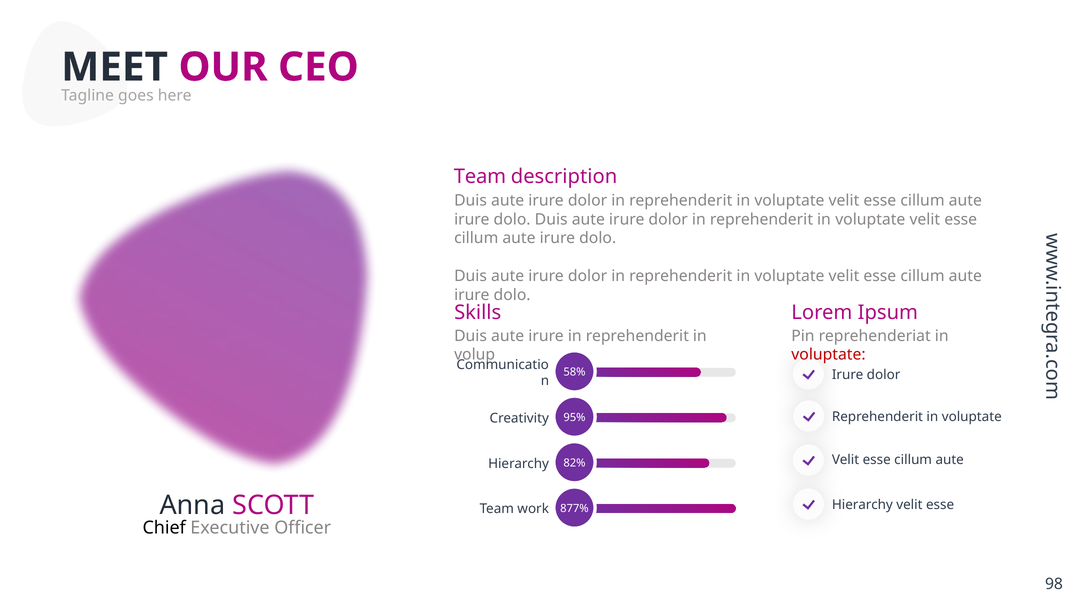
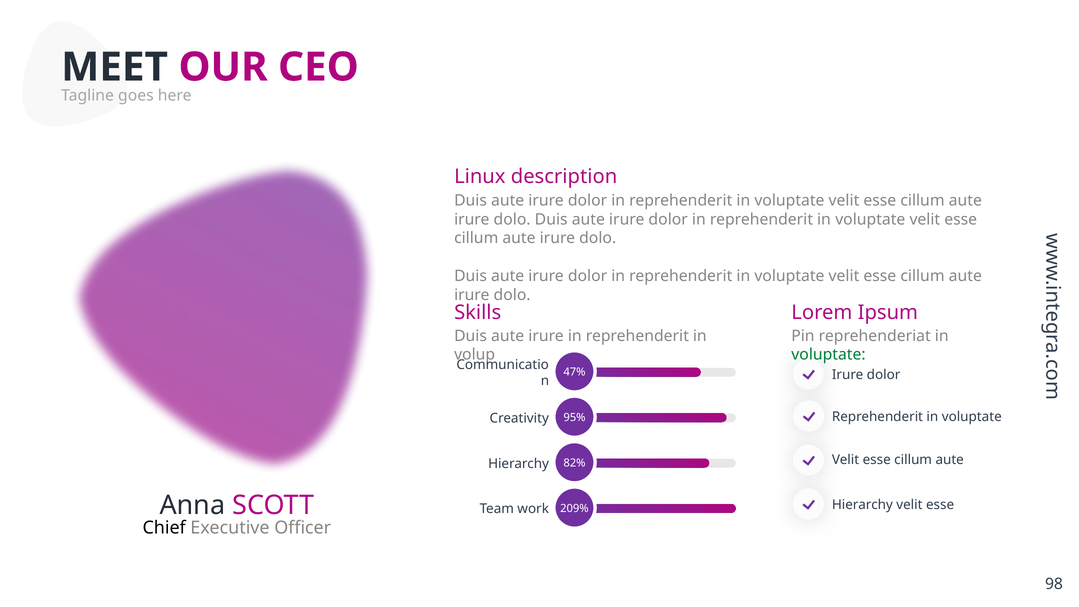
Team at (480, 177): Team -> Linux
voluptate at (829, 355) colour: red -> green
58%: 58% -> 47%
877%: 877% -> 209%
